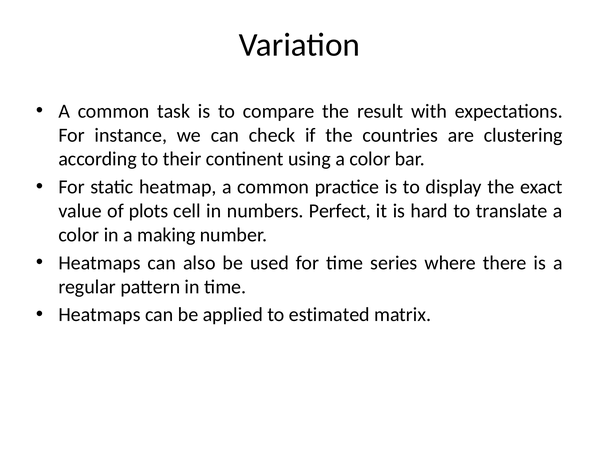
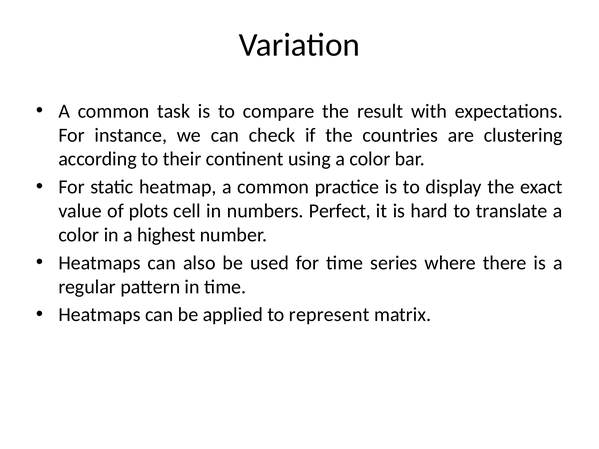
making: making -> highest
estimated: estimated -> represent
